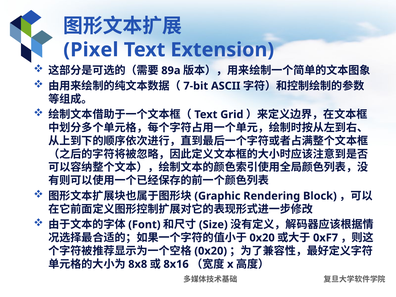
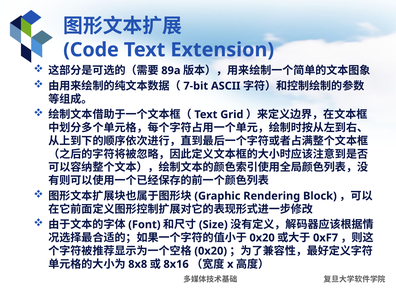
Pixel: Pixel -> Code
